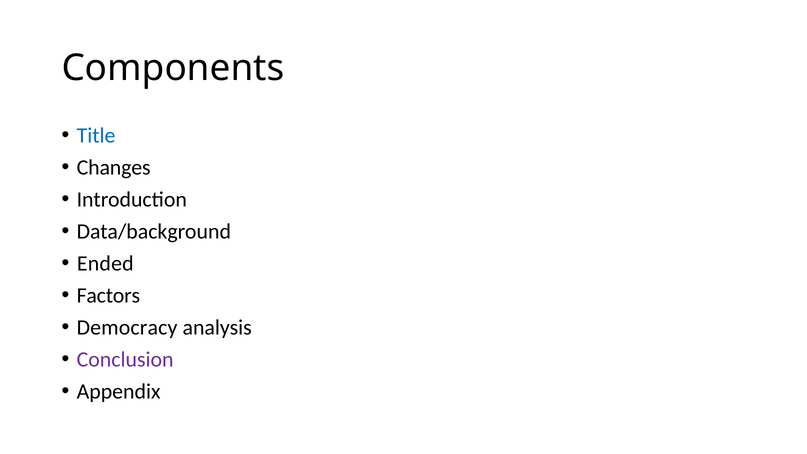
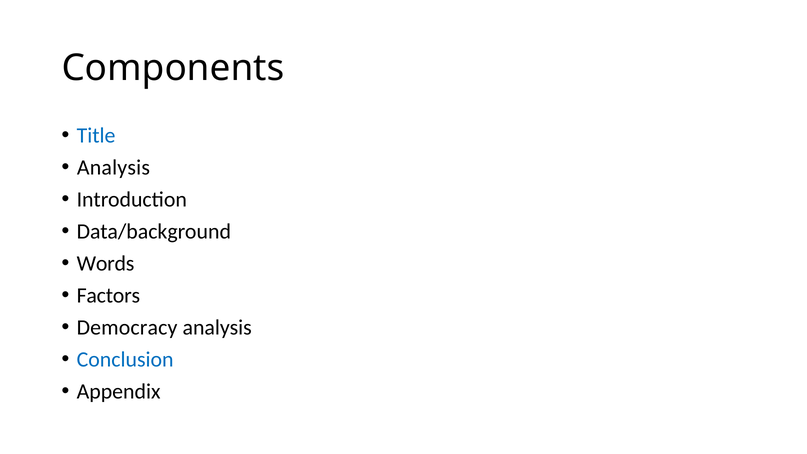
Changes at (114, 168): Changes -> Analysis
Ended: Ended -> Words
Conclusion colour: purple -> blue
